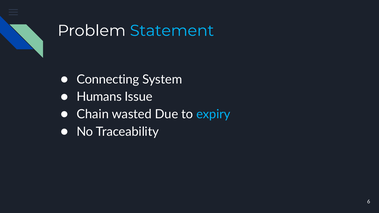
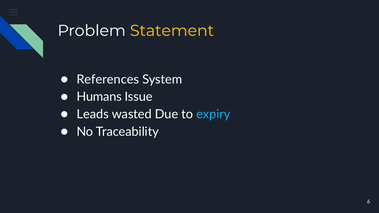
Statement colour: light blue -> yellow
Connecting: Connecting -> References
Chain: Chain -> Leads
